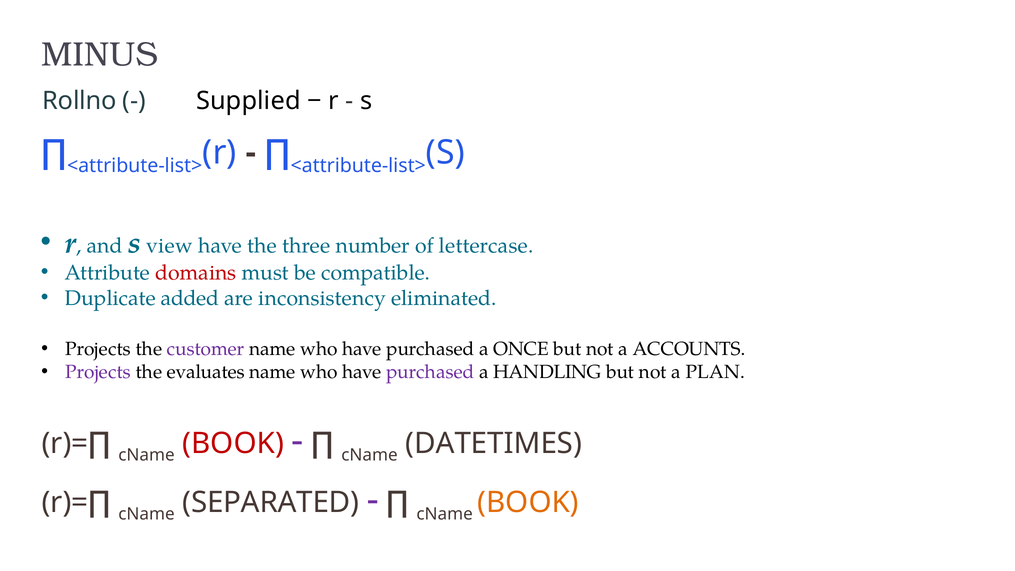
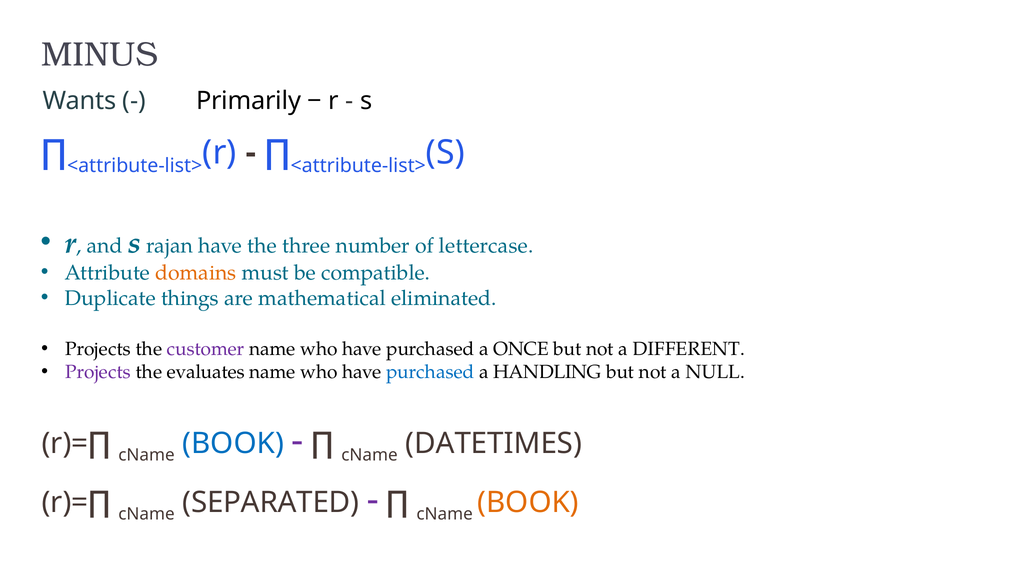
Rollno: Rollno -> Wants
Supplied: Supplied -> Primarily
view: view -> rajan
domains colour: red -> orange
added: added -> things
inconsistency: inconsistency -> mathematical
ACCOUNTS: ACCOUNTS -> DIFFERENT
purchased at (430, 372) colour: purple -> blue
PLAN: PLAN -> NULL
BOOK at (233, 443) colour: red -> blue
